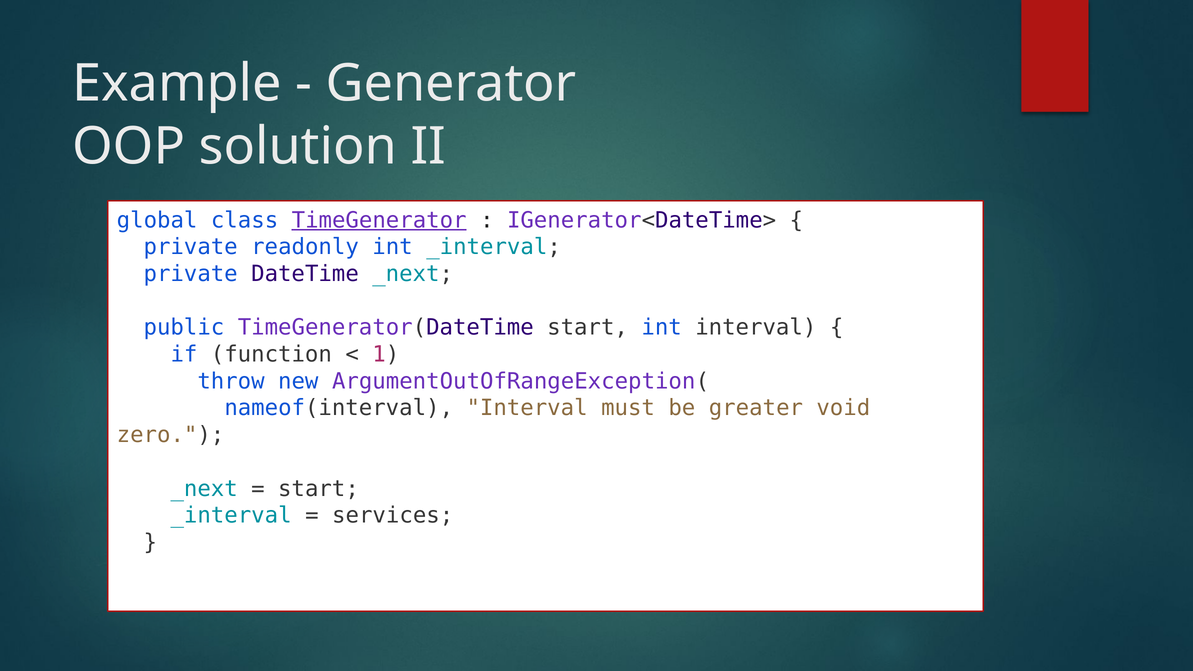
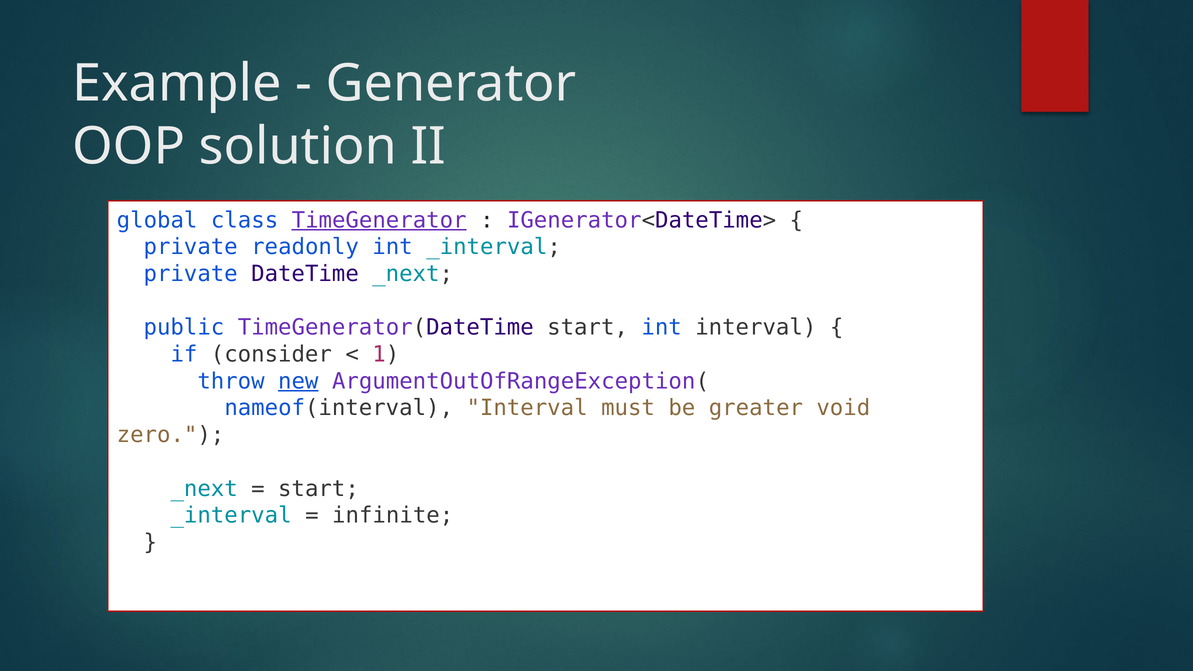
function: function -> consider
new underline: none -> present
services: services -> infinite
